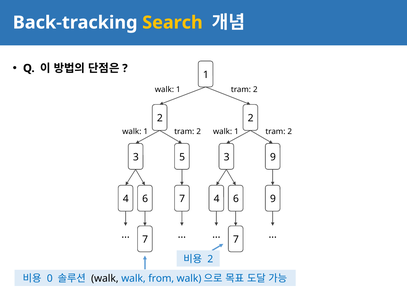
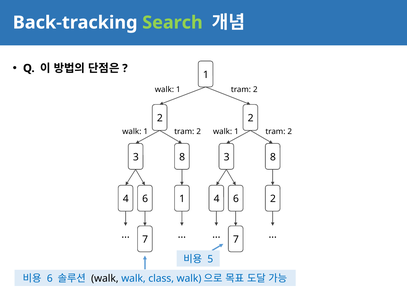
Search colour: yellow -> light green
5 at (182, 157): 5 -> 8
9 at (273, 157): 9 -> 8
6 7: 7 -> 1
6 9: 9 -> 2
2 at (210, 259): 2 -> 5
0 at (50, 279): 0 -> 6
from: from -> class
